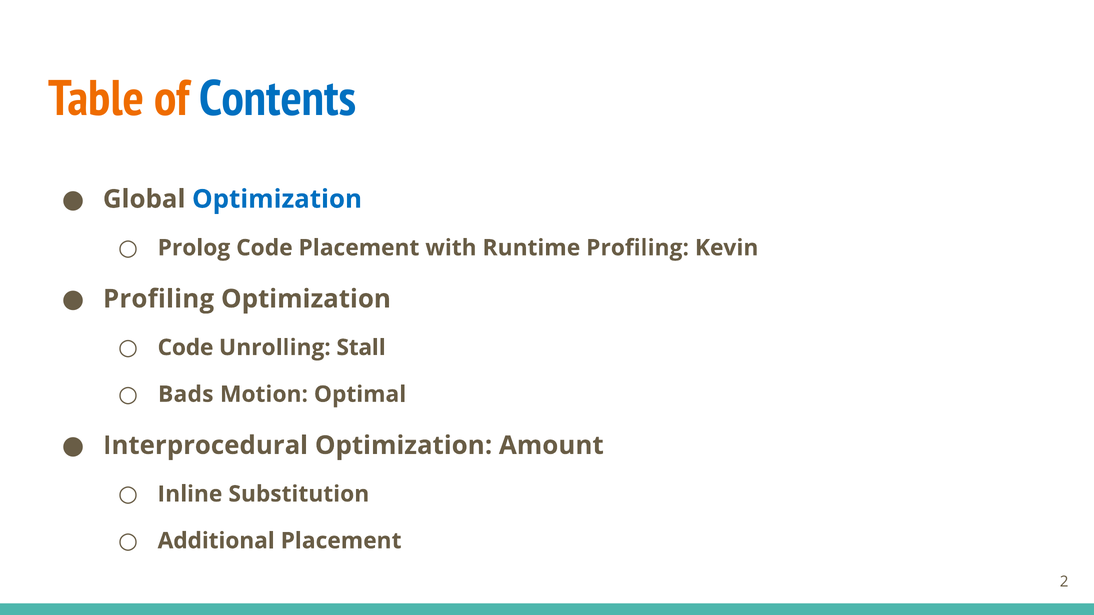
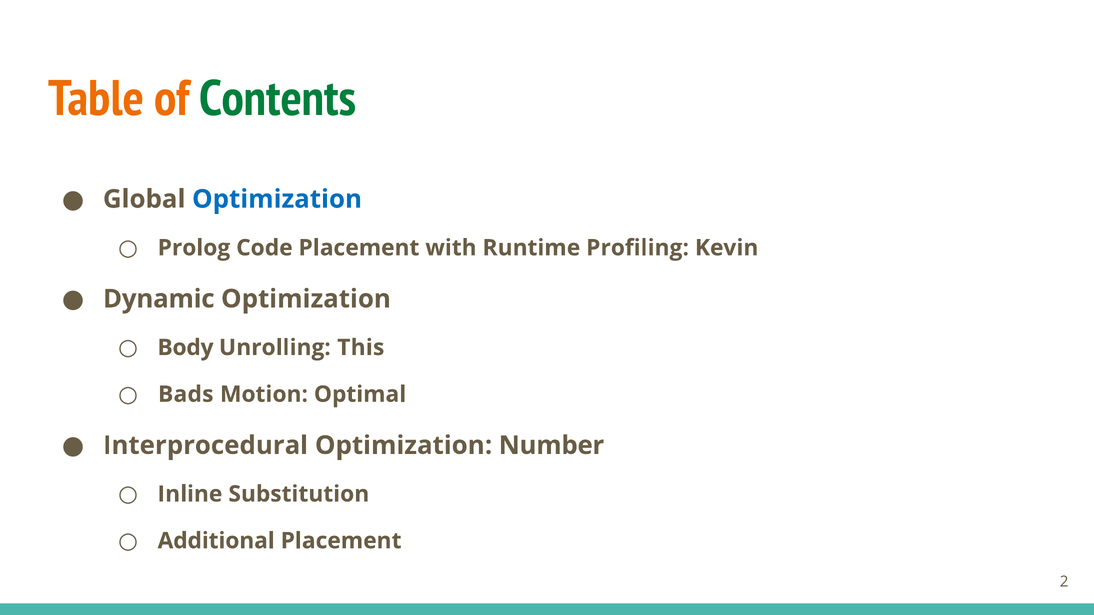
Contents colour: blue -> green
Profiling at (159, 299): Profiling -> Dynamic
Code at (185, 348): Code -> Body
Stall: Stall -> This
Amount: Amount -> Number
